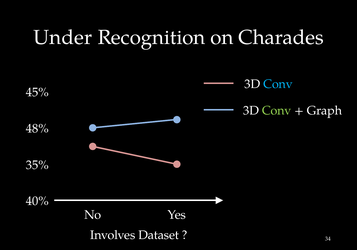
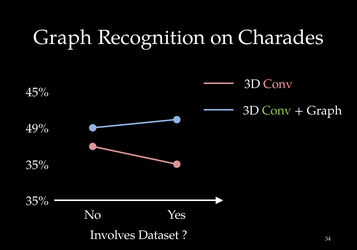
Under at (63, 37): Under -> Graph
Conv at (278, 84) colour: light blue -> pink
48%: 48% -> 49%
40% at (37, 201): 40% -> 35%
